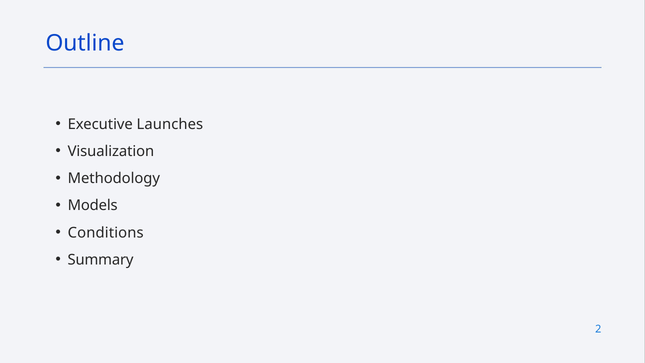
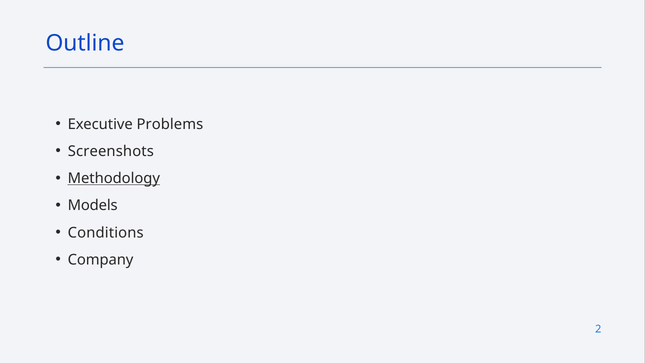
Launches: Launches -> Problems
Visualization: Visualization -> Screenshots
Methodology underline: none -> present
Summary: Summary -> Company
